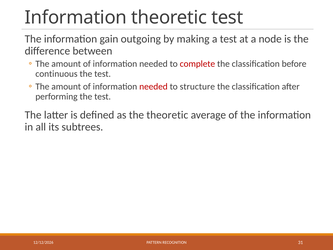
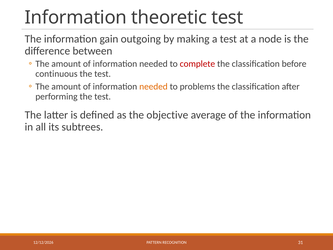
needed at (153, 86) colour: red -> orange
structure: structure -> problems
the theoretic: theoretic -> objective
